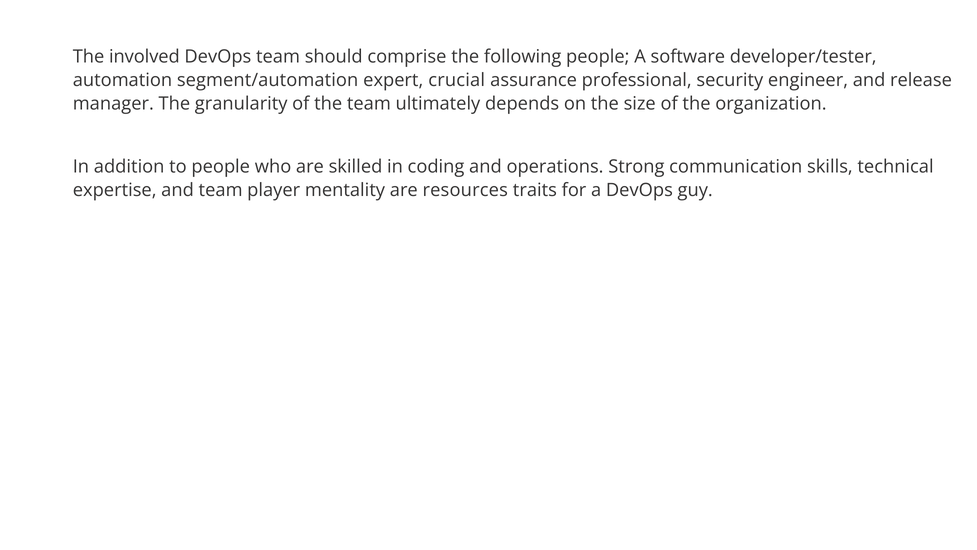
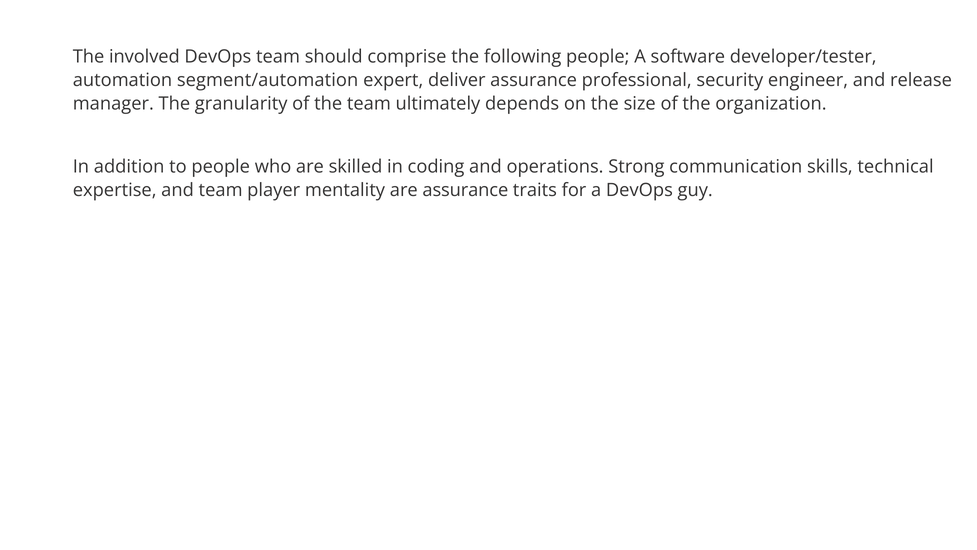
crucial: crucial -> deliver
are resources: resources -> assurance
